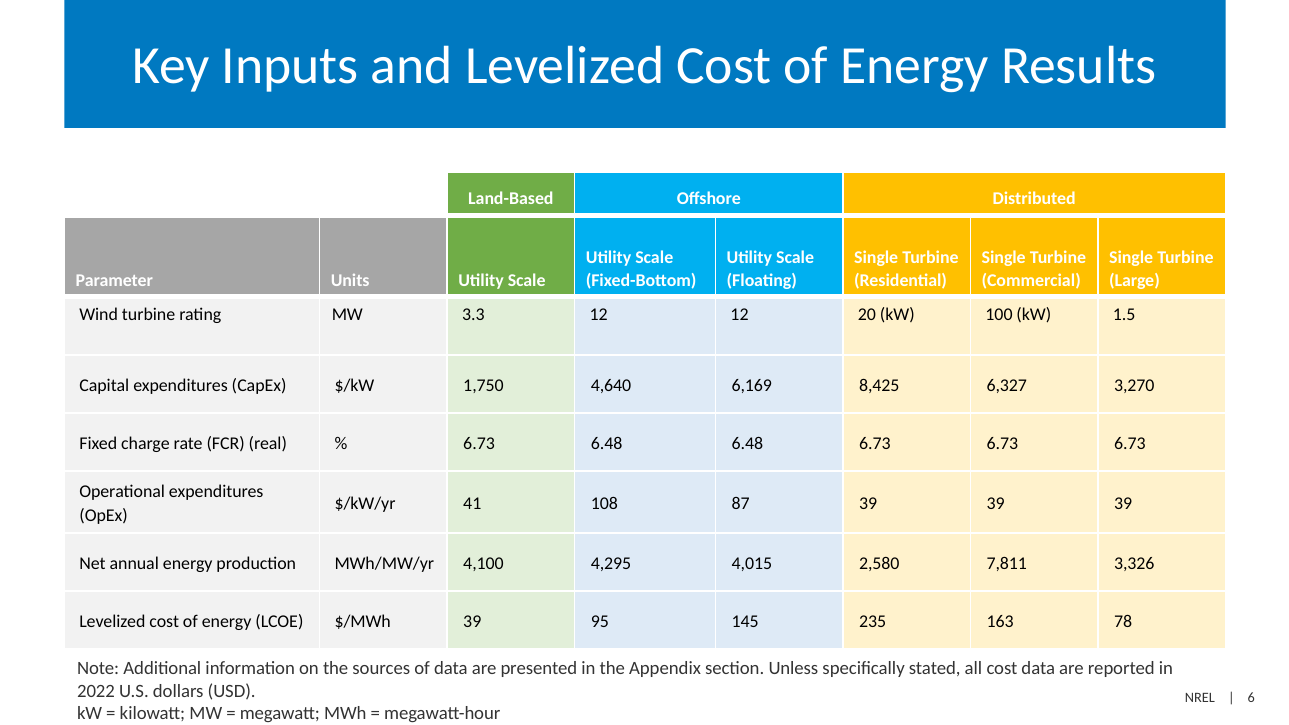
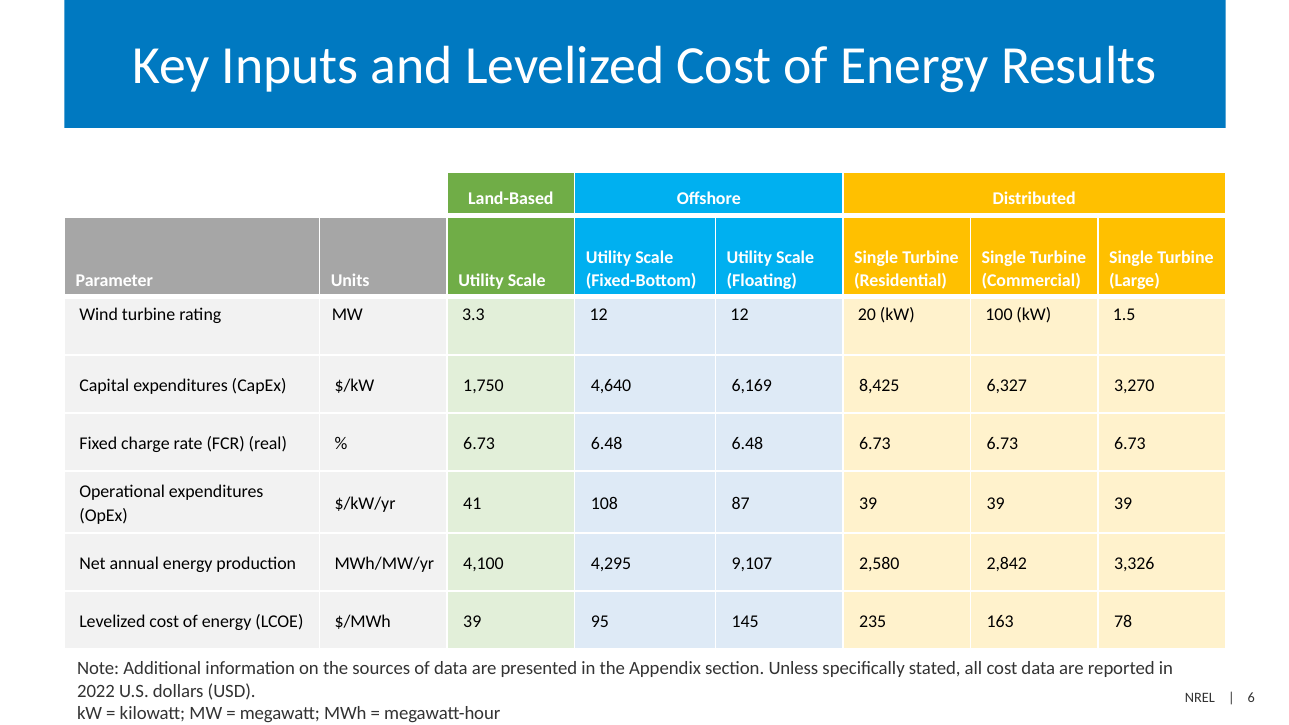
4,015: 4,015 -> 9,107
7,811: 7,811 -> 2,842
